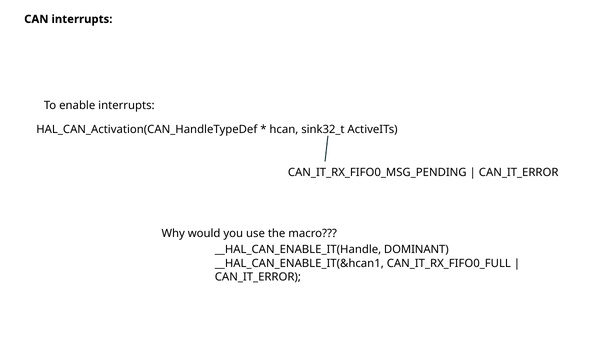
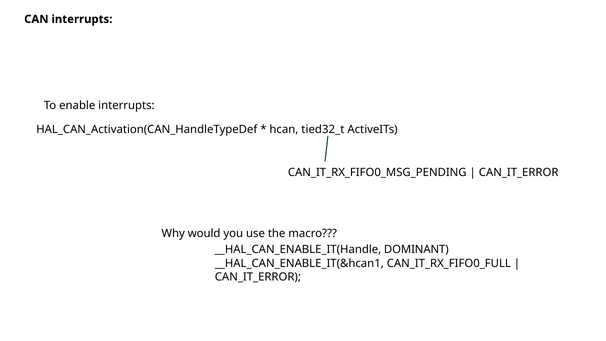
sink32_t: sink32_t -> tied32_t
